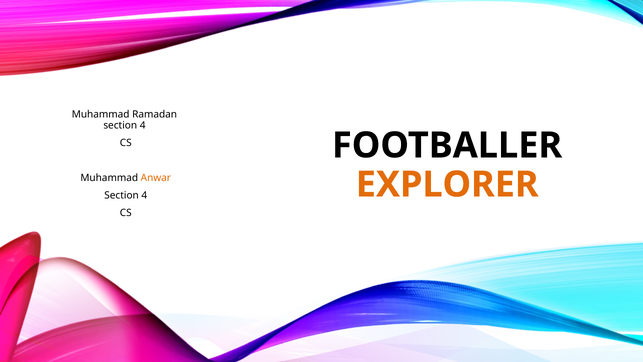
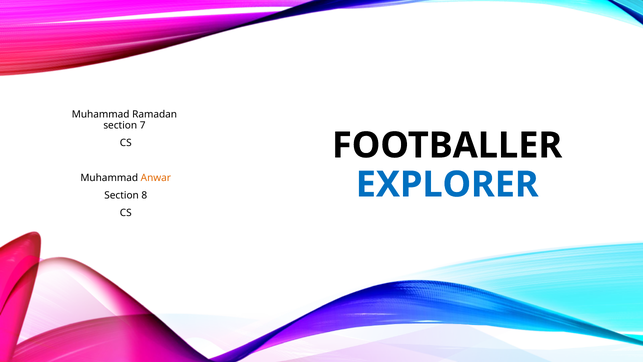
4 at (143, 125): 4 -> 7
EXPLORER colour: orange -> blue
4 at (144, 195): 4 -> 8
